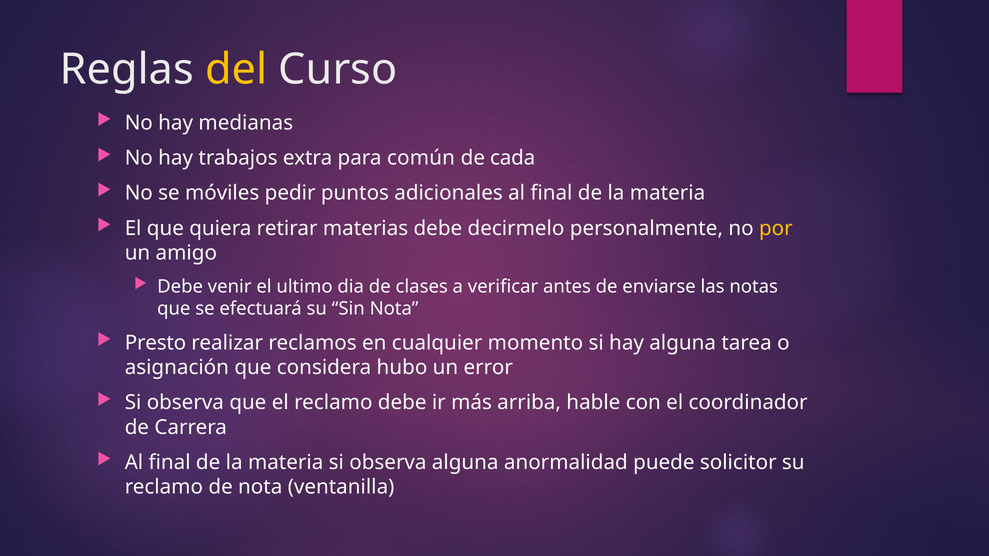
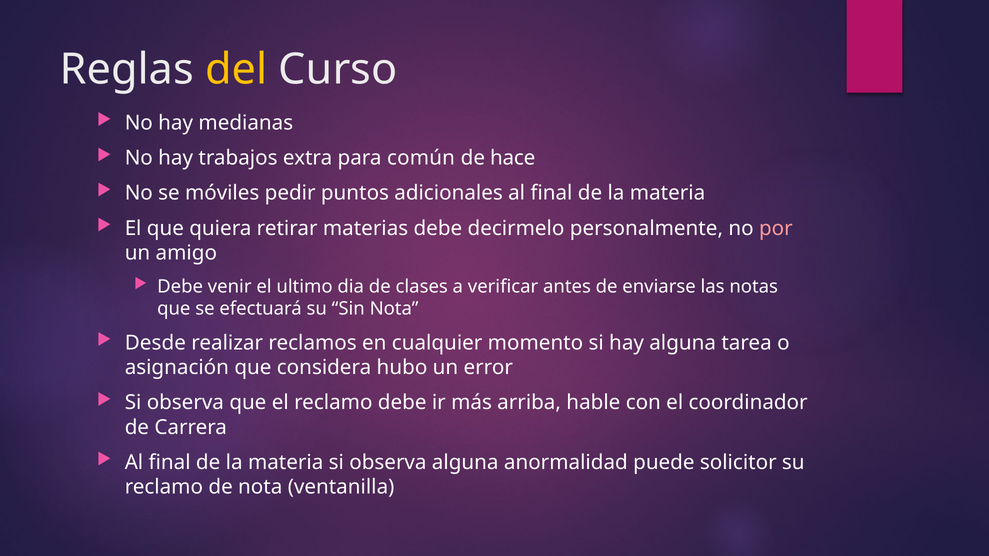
cada: cada -> hace
por colour: yellow -> pink
Presto: Presto -> Desde
